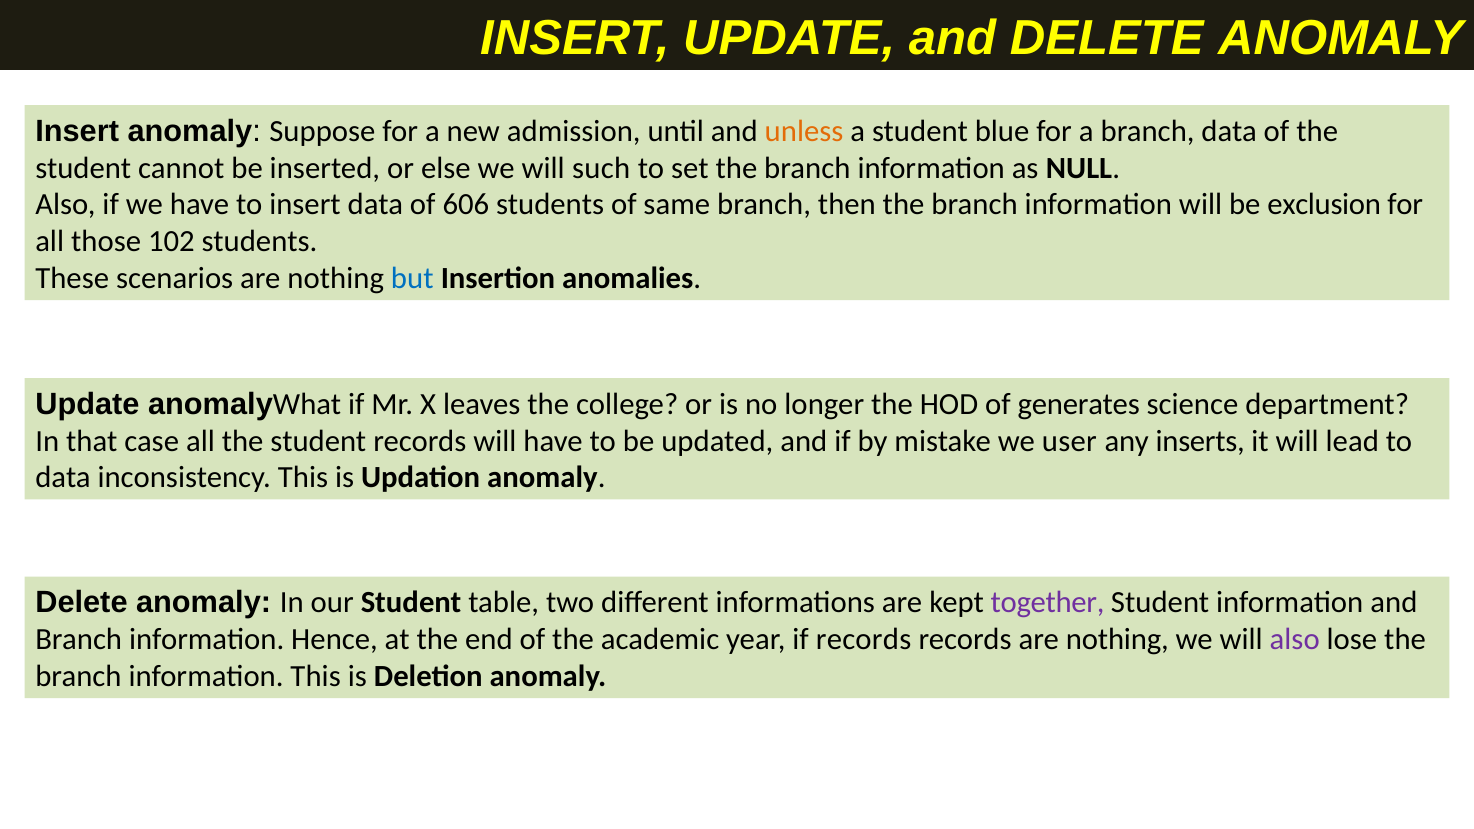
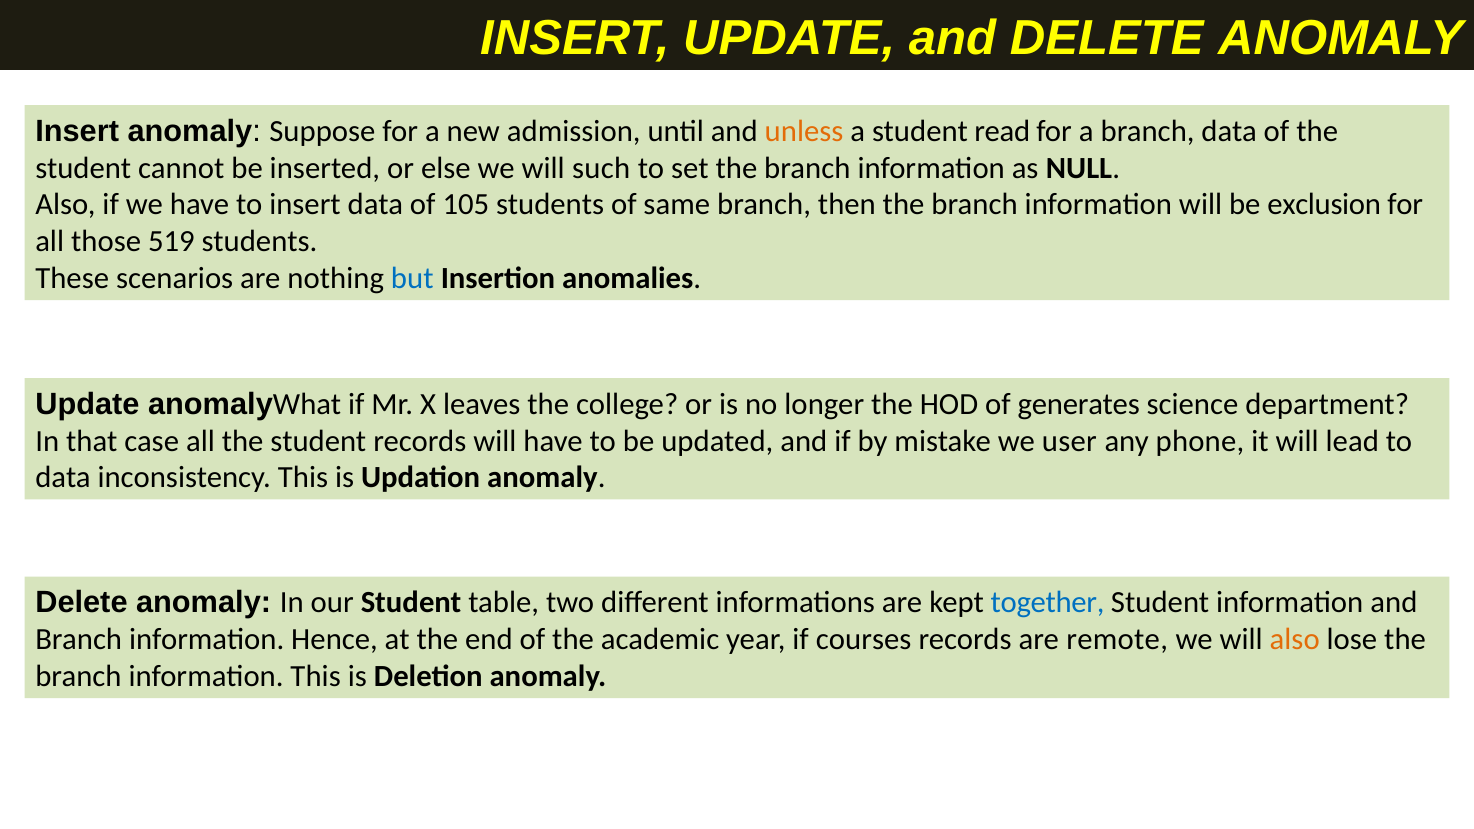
blue: blue -> read
606: 606 -> 105
102: 102 -> 519
inserts: inserts -> phone
together colour: purple -> blue
if records: records -> courses
records are nothing: nothing -> remote
also at (1295, 640) colour: purple -> orange
